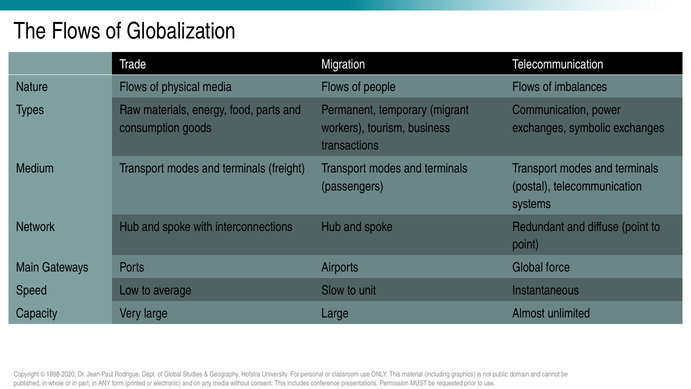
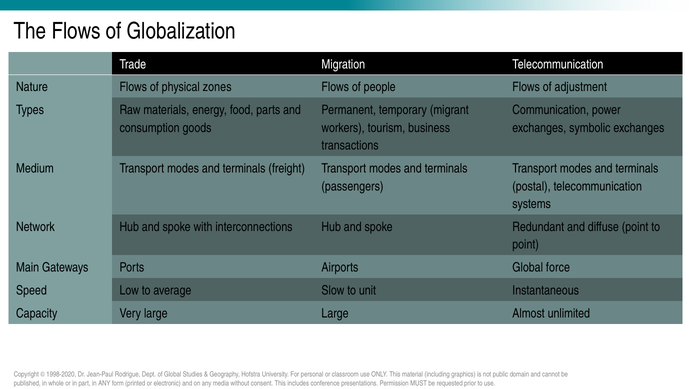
physical media: media -> zones
imbalances: imbalances -> adjustment
